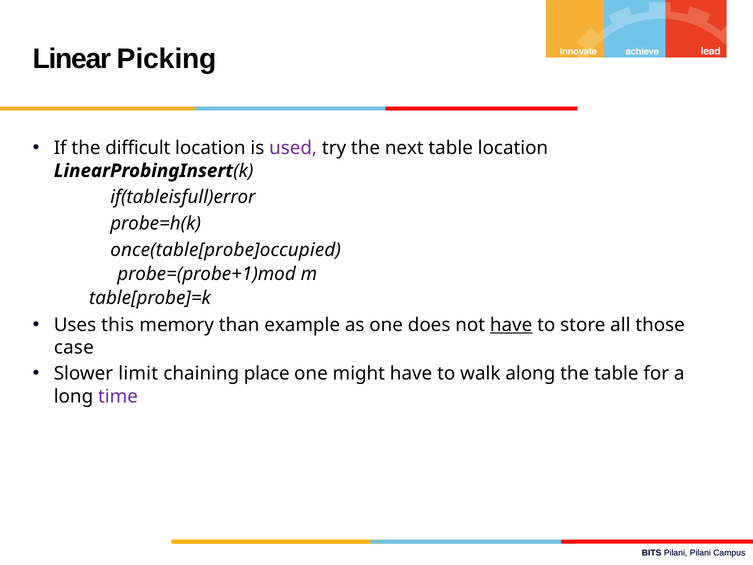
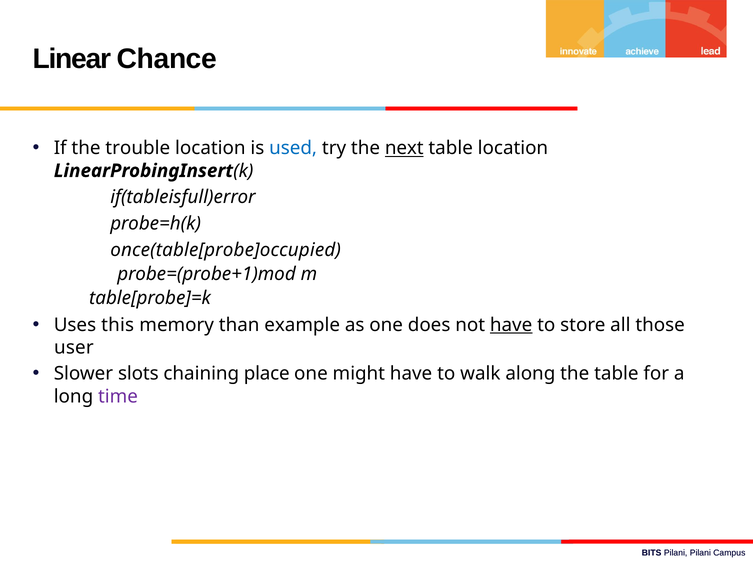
Picking: Picking -> Chance
difficult: difficult -> trouble
used colour: purple -> blue
next underline: none -> present
case: case -> user
limit: limit -> slots
